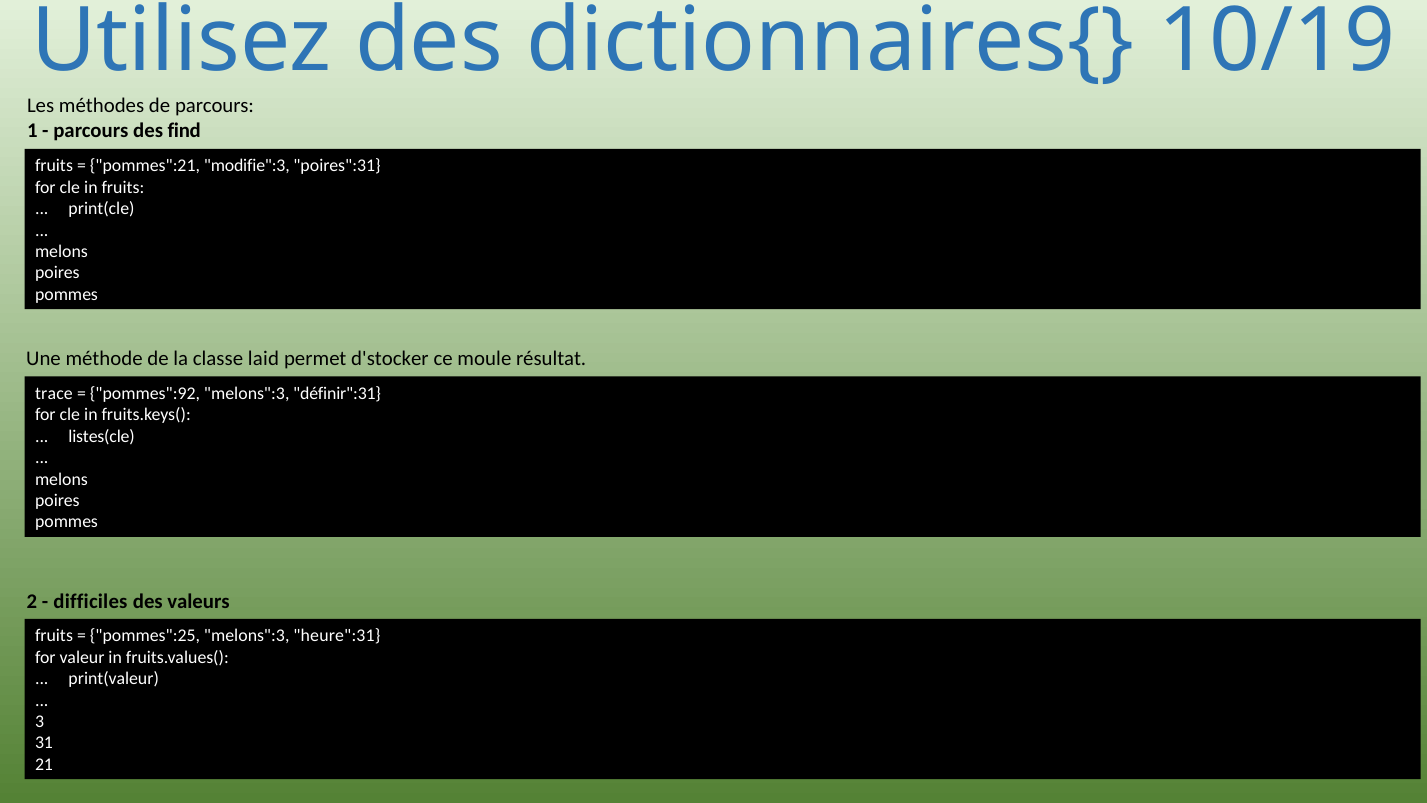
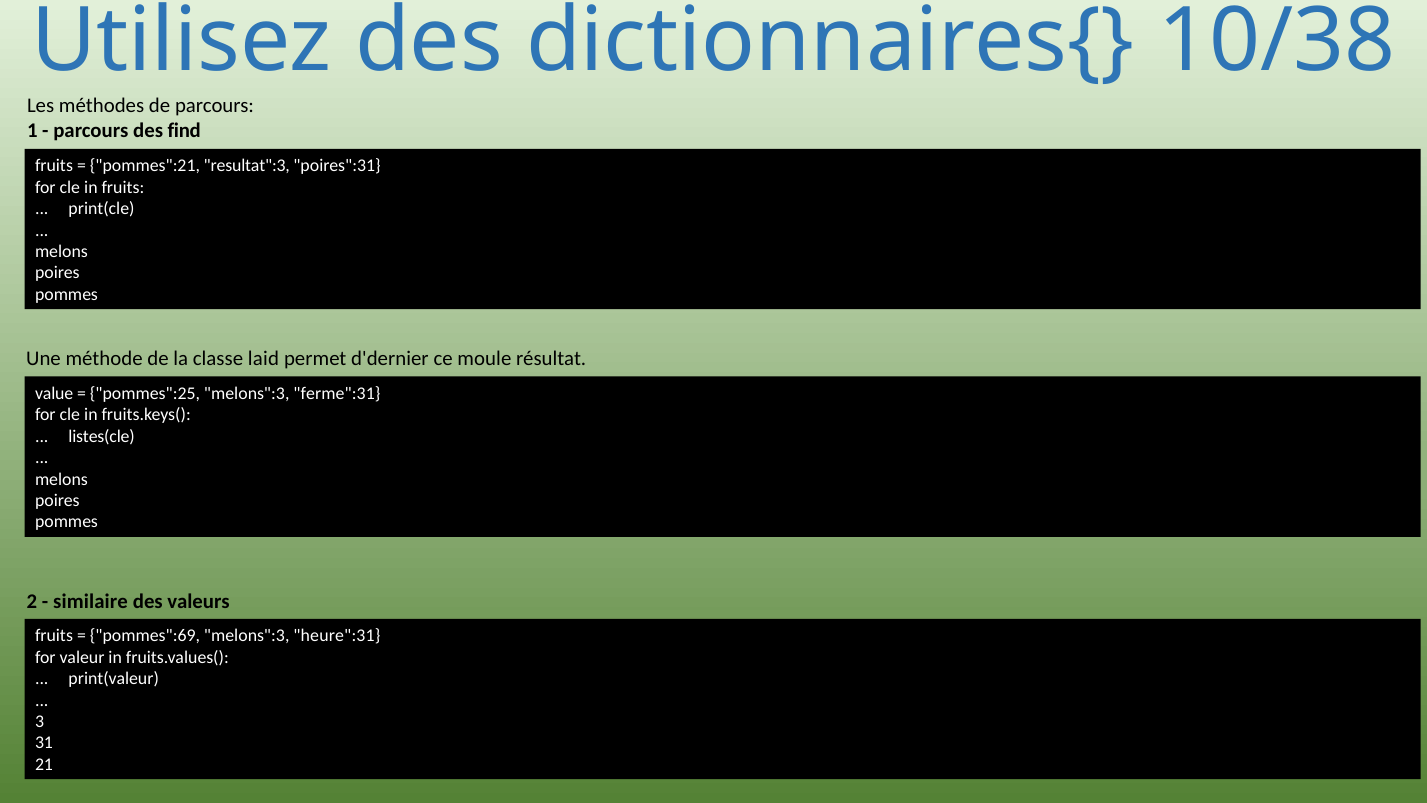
10/19: 10/19 -> 10/38
modifie":3: modifie":3 -> resultat":3
d'stocker: d'stocker -> d'dernier
trace: trace -> value
pommes":92: pommes":92 -> pommes":25
définir":31: définir":31 -> ferme":31
difficiles: difficiles -> similaire
pommes":25: pommes":25 -> pommes":69
